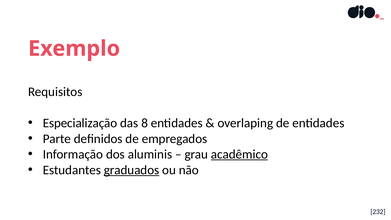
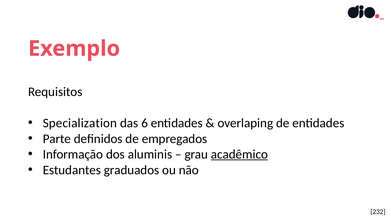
Especialização: Especialização -> Specialization
8: 8 -> 6
graduados underline: present -> none
